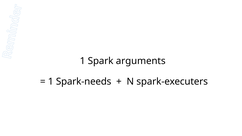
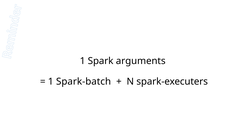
Spark-needs: Spark-needs -> Spark-batch
